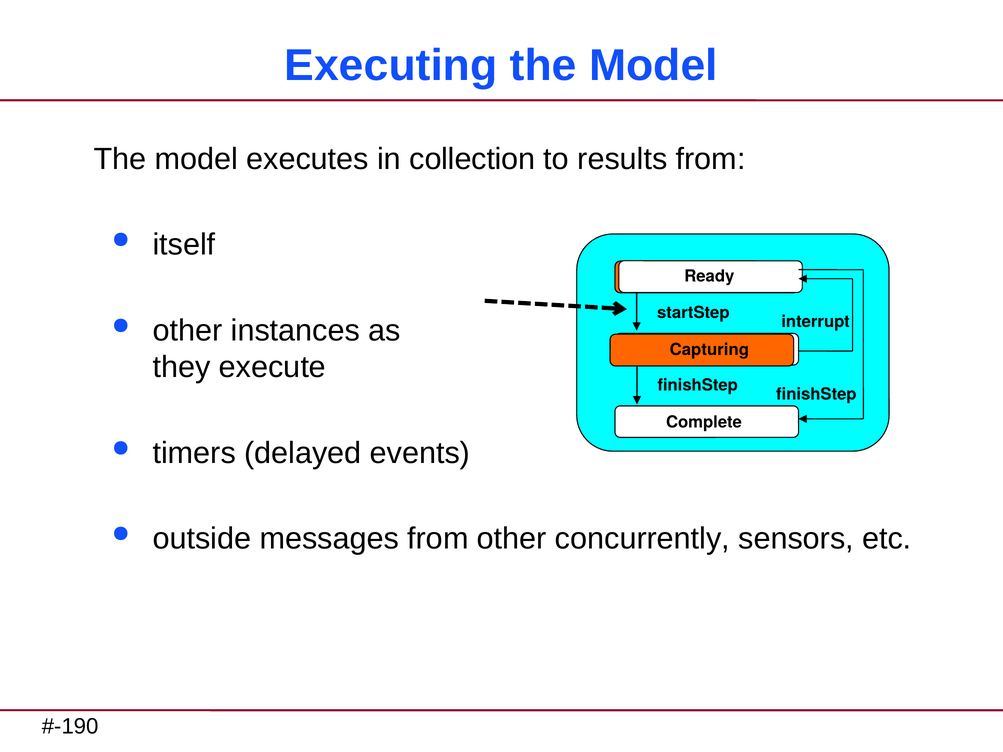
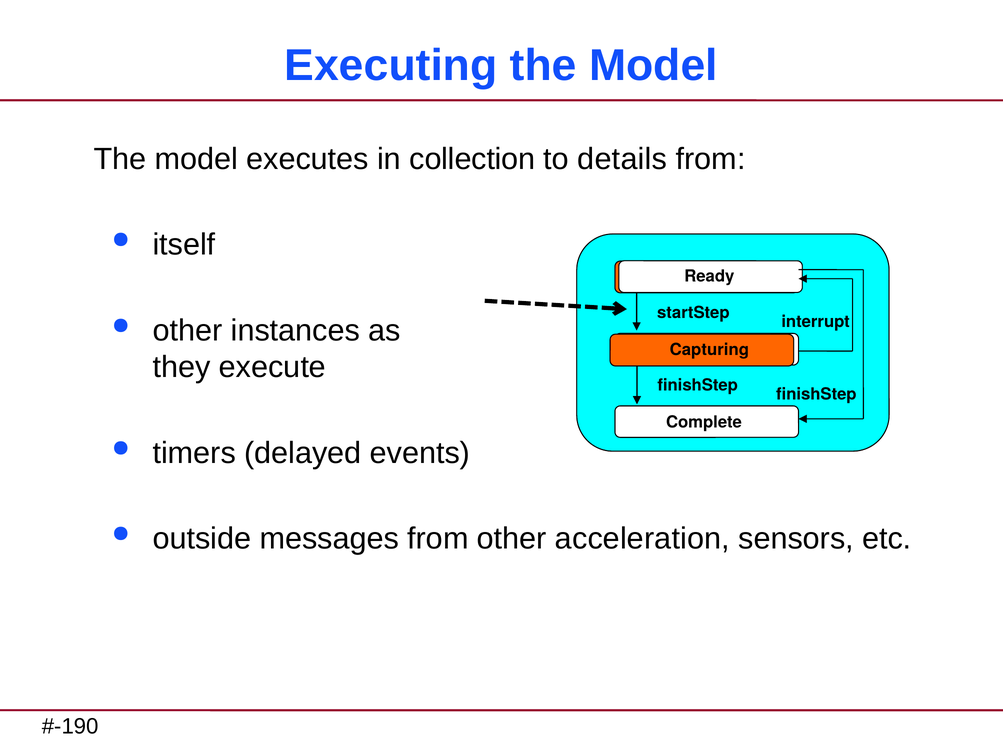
results: results -> details
concurrently: concurrently -> acceleration
